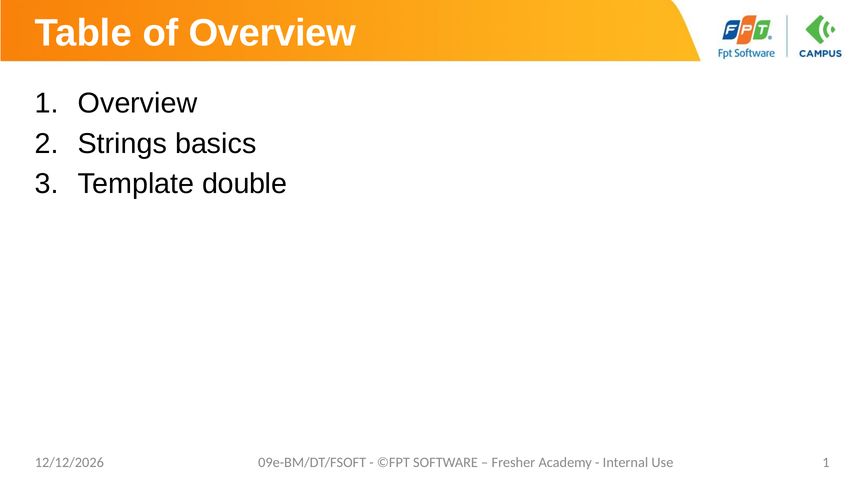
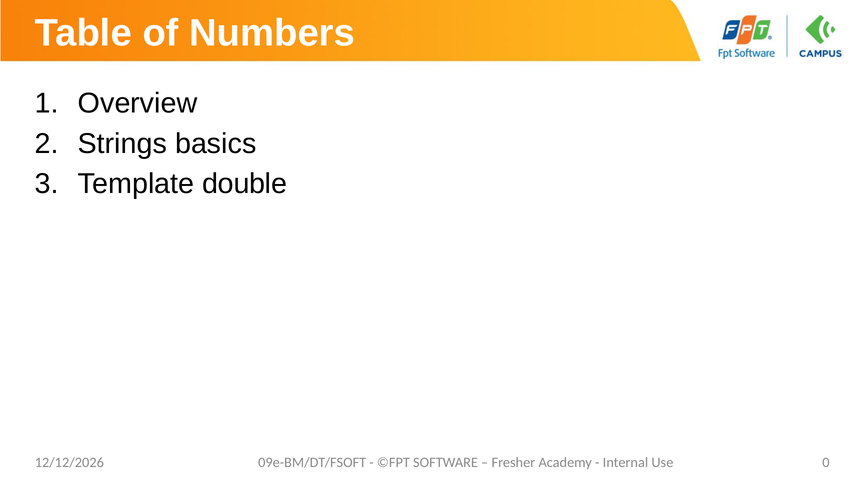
of Overview: Overview -> Numbers
Use 1: 1 -> 0
